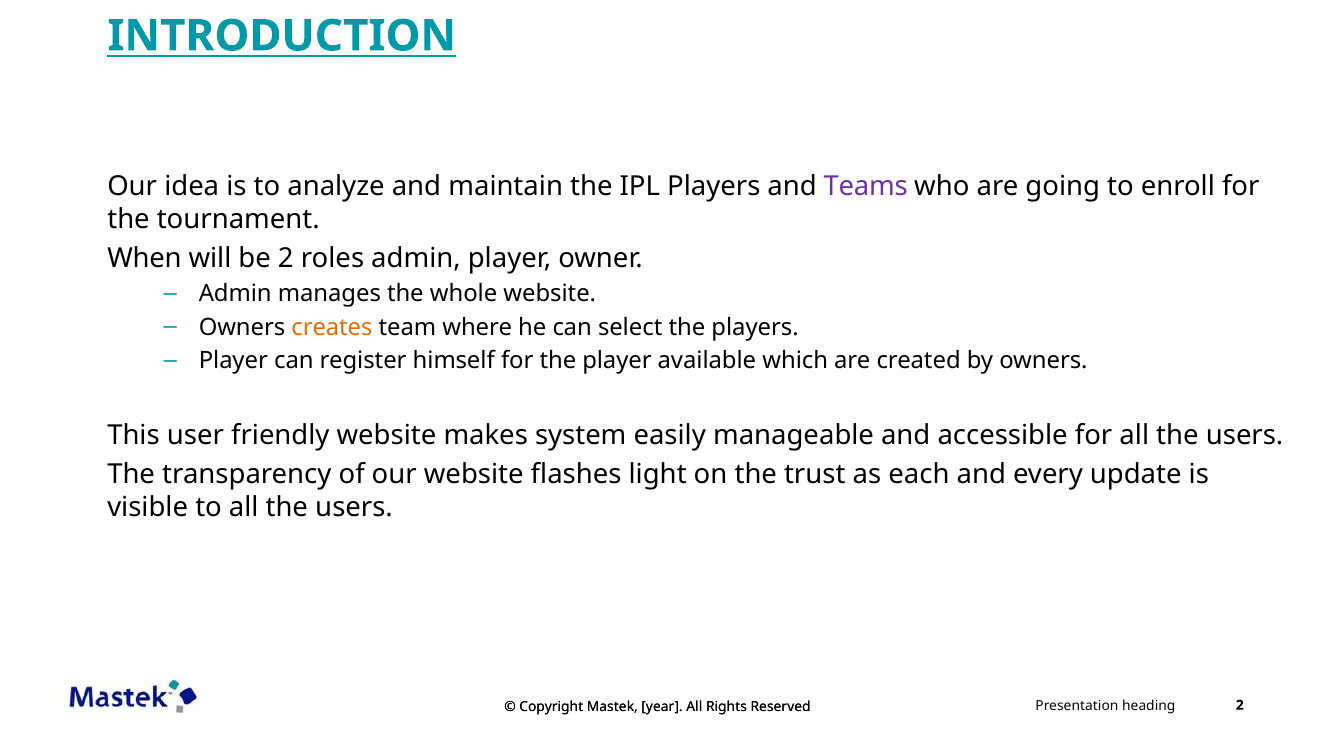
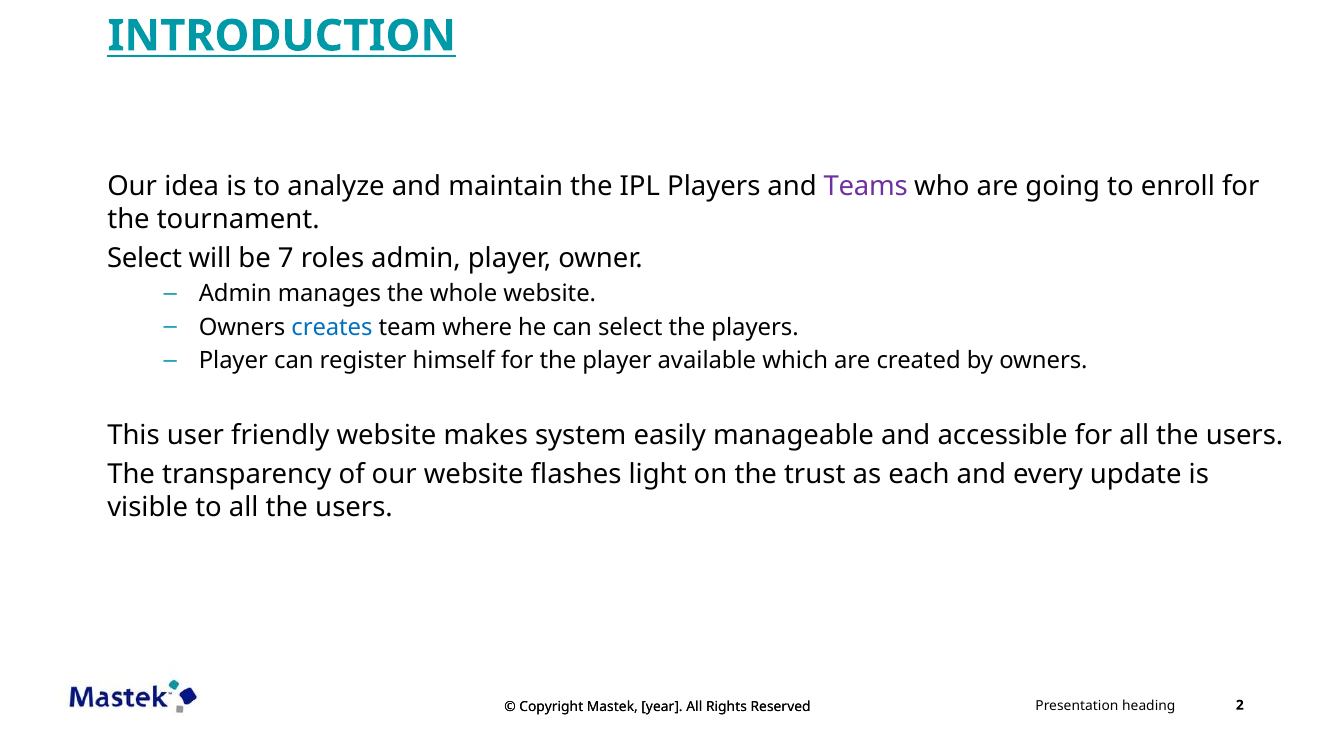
When at (144, 258): When -> Select
be 2: 2 -> 7
creates colour: orange -> blue
